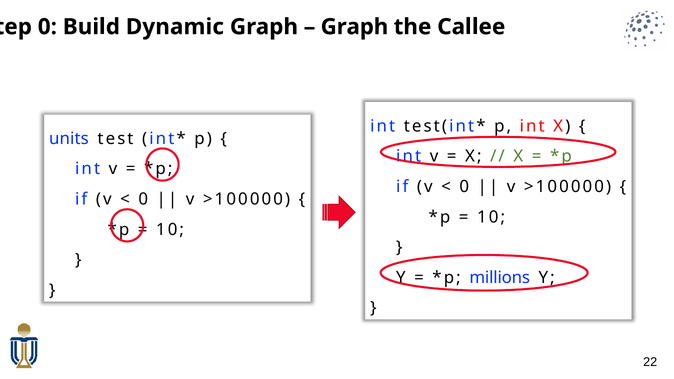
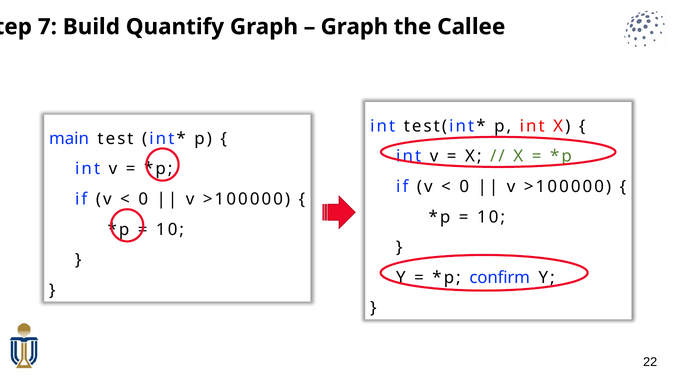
0 at (47, 27): 0 -> 7
Dynamic: Dynamic -> Quantify
units: units -> main
millions: millions -> confirm
